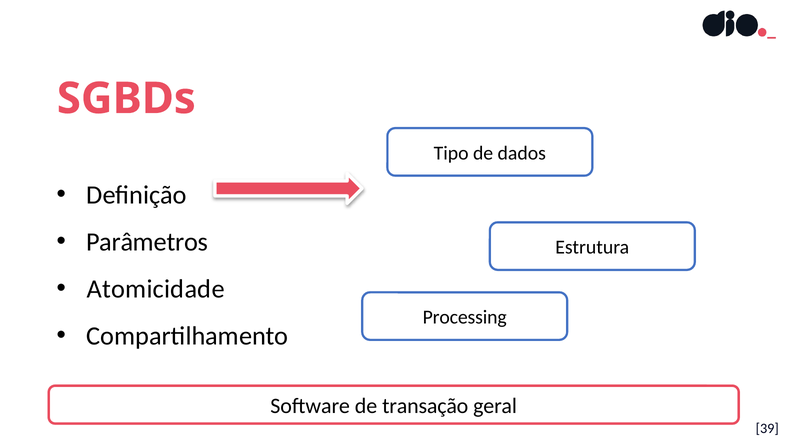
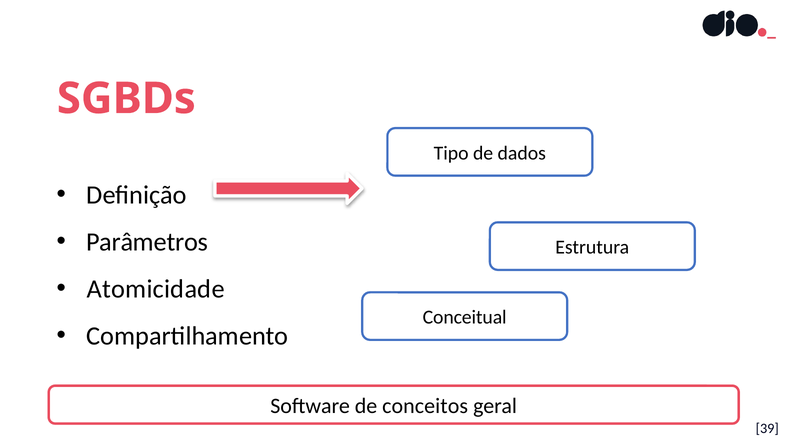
Processing: Processing -> Conceitual
transação: transação -> conceitos
